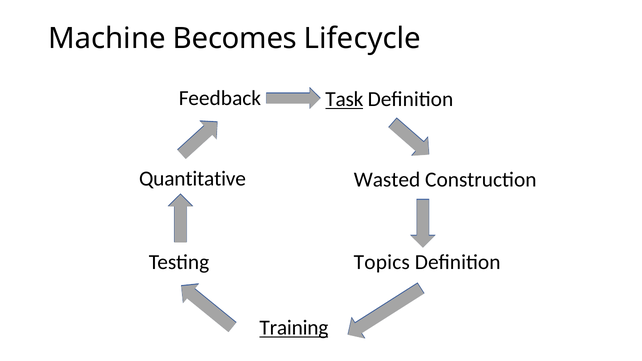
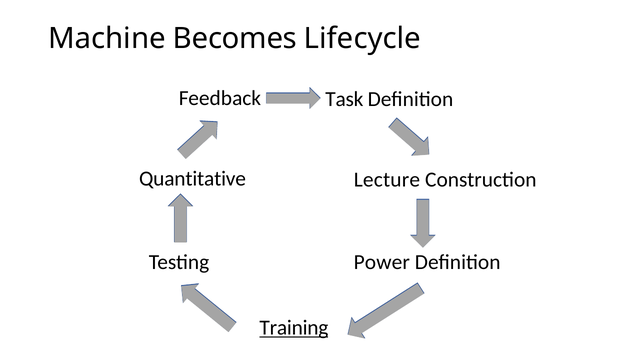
Task underline: present -> none
Wasted: Wasted -> Lecture
Topics: Topics -> Power
